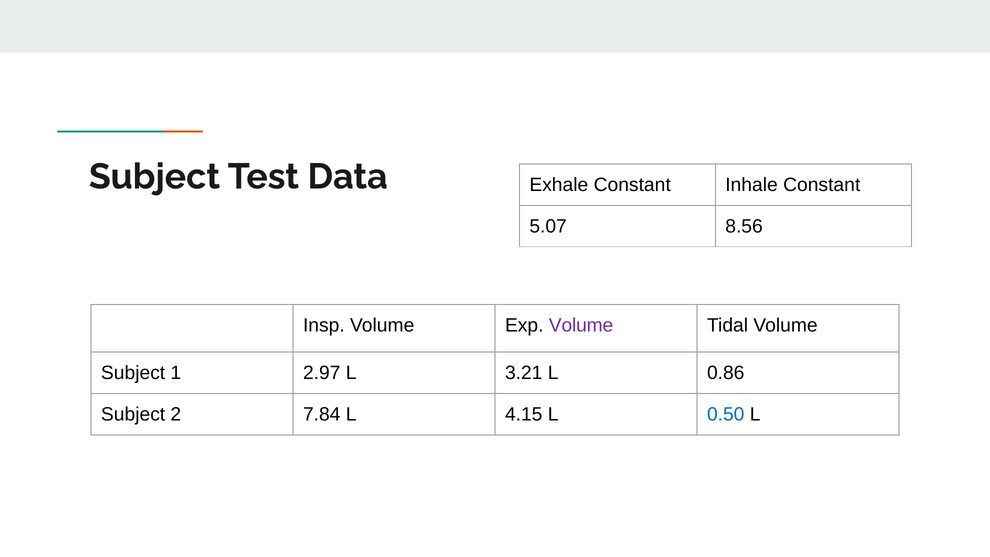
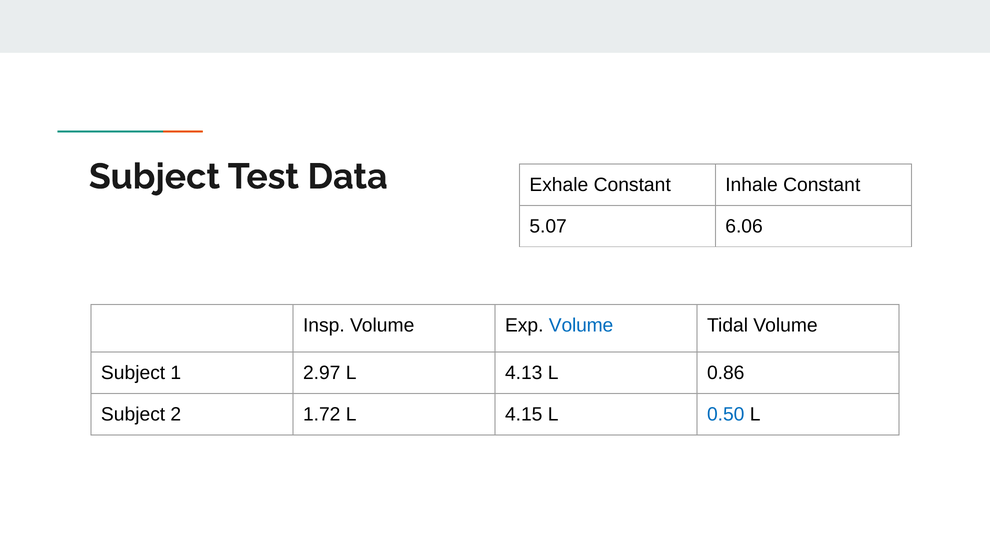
8.56: 8.56 -> 6.06
Volume at (581, 326) colour: purple -> blue
3.21: 3.21 -> 4.13
7.84: 7.84 -> 1.72
